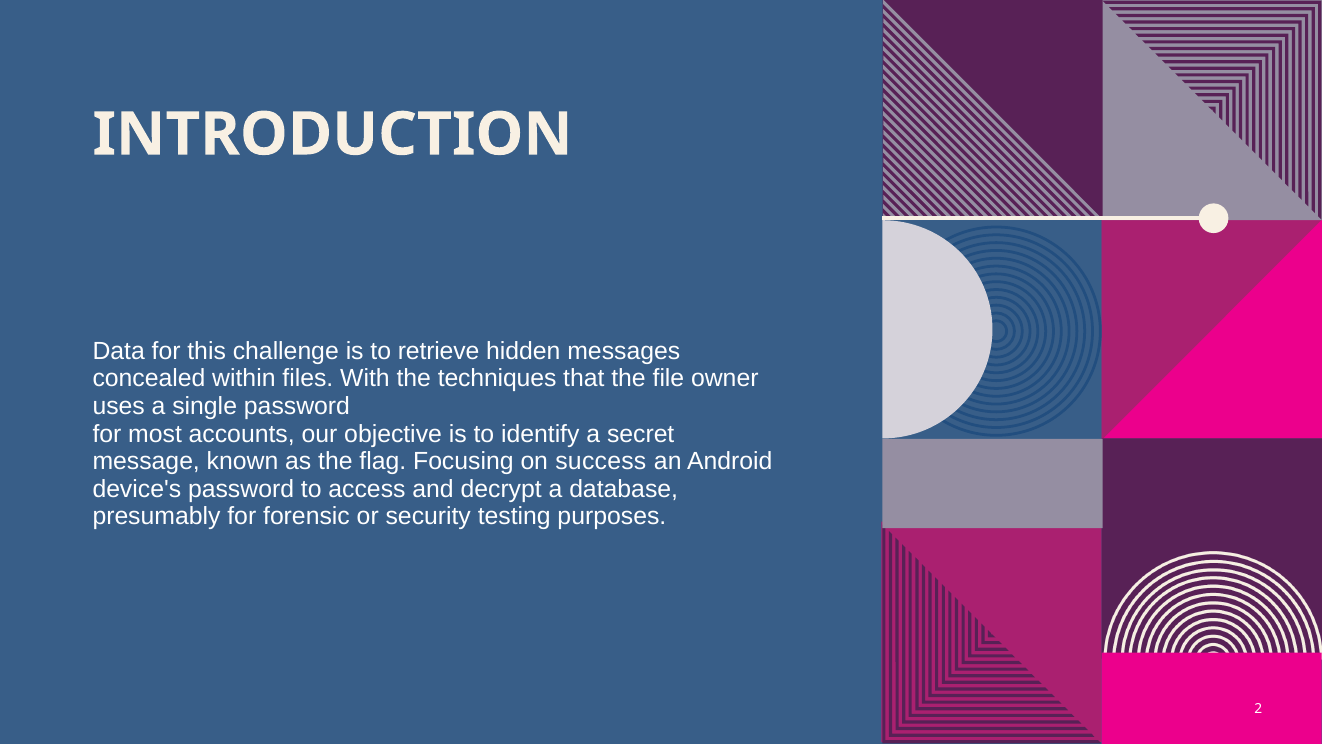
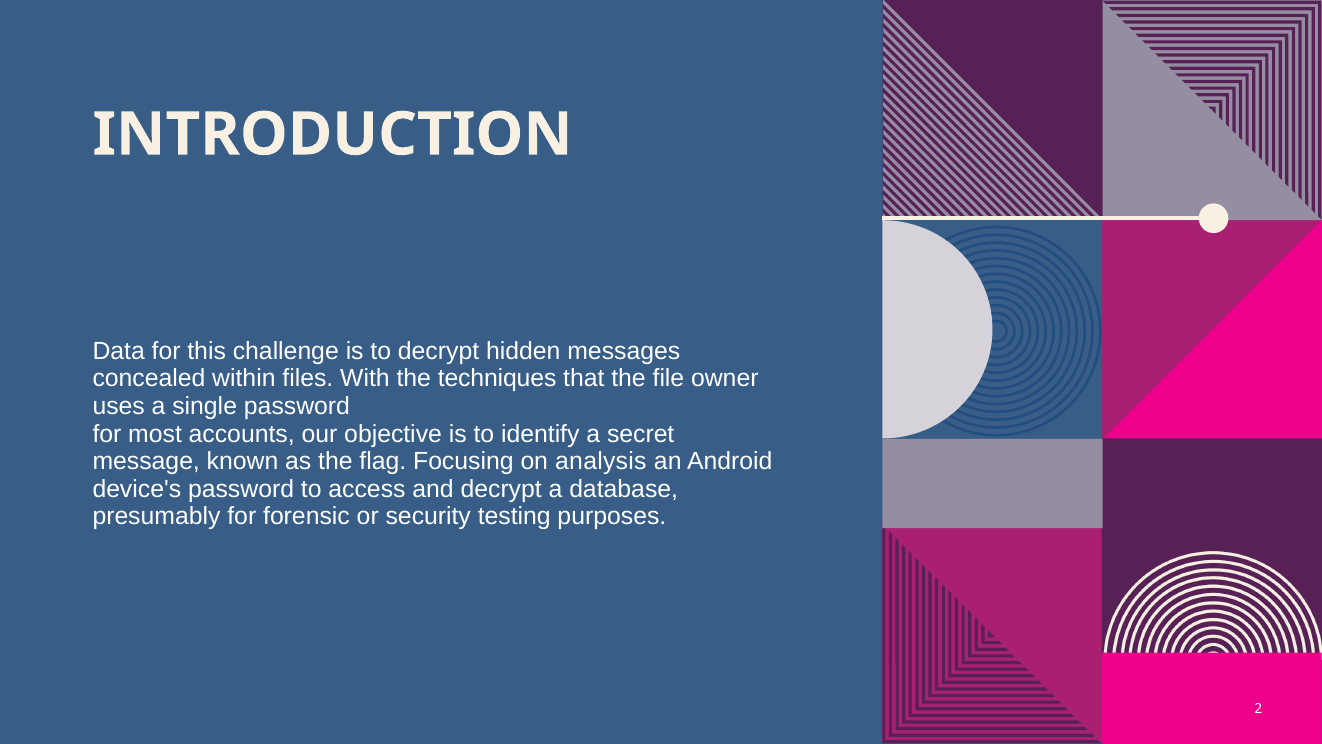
to retrieve: retrieve -> decrypt
success: success -> analysis
